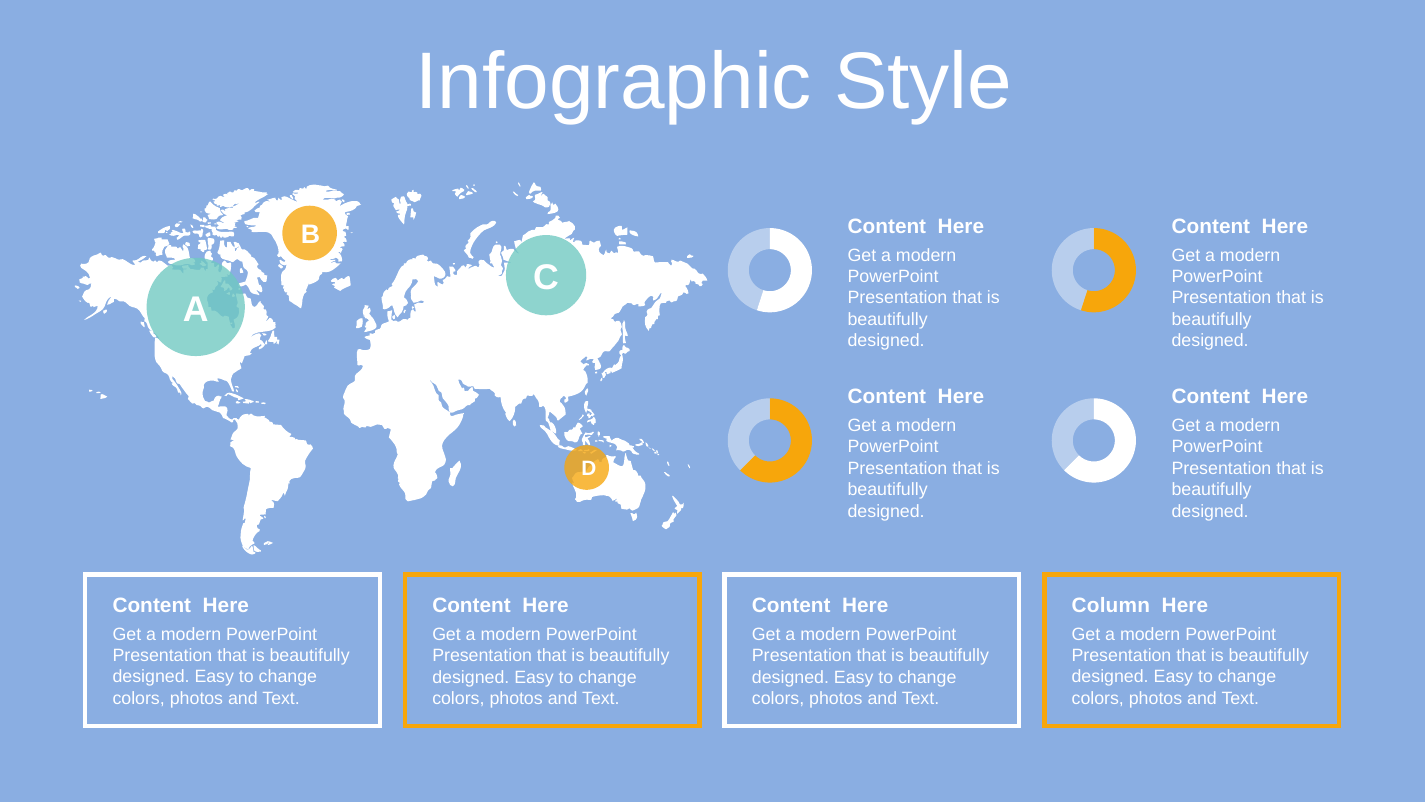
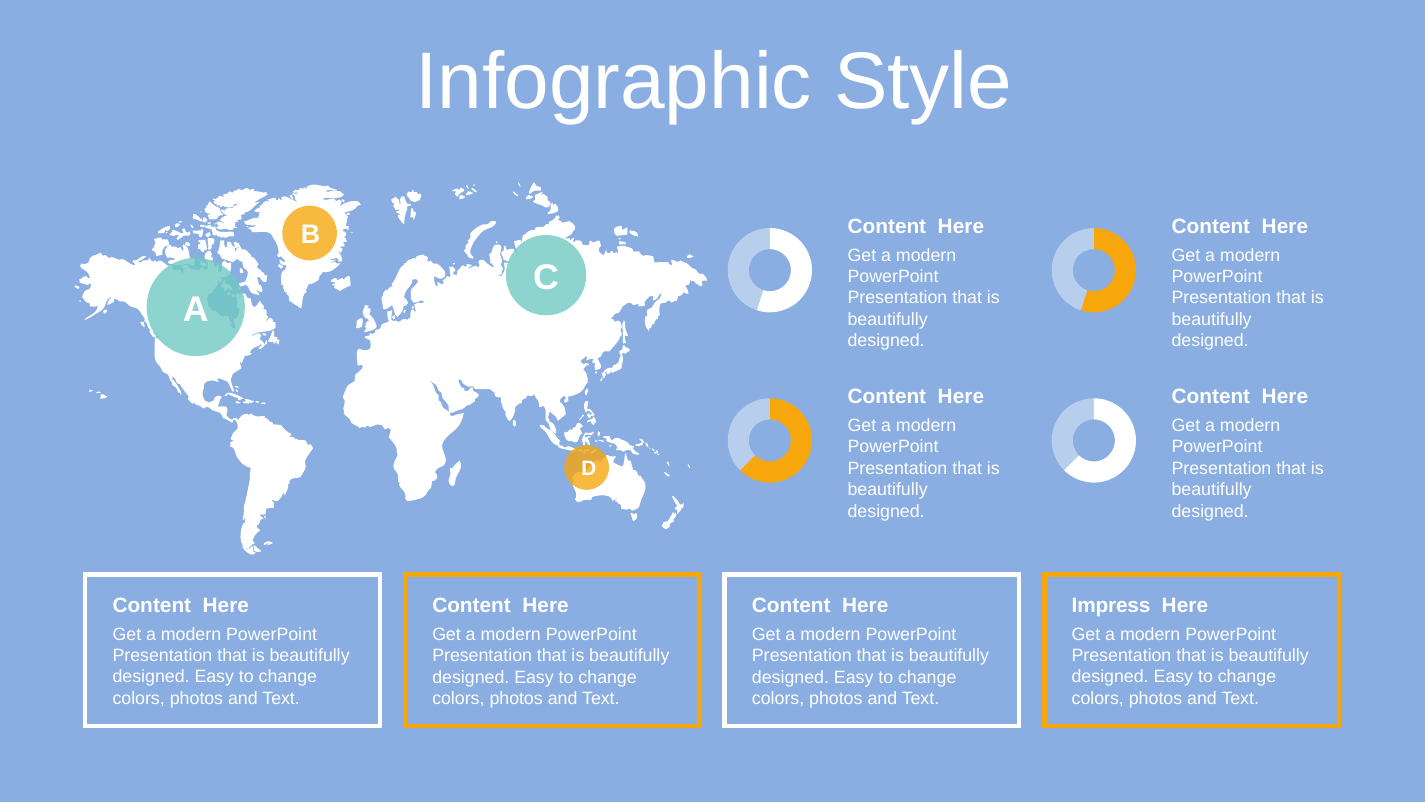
Column: Column -> Impress
